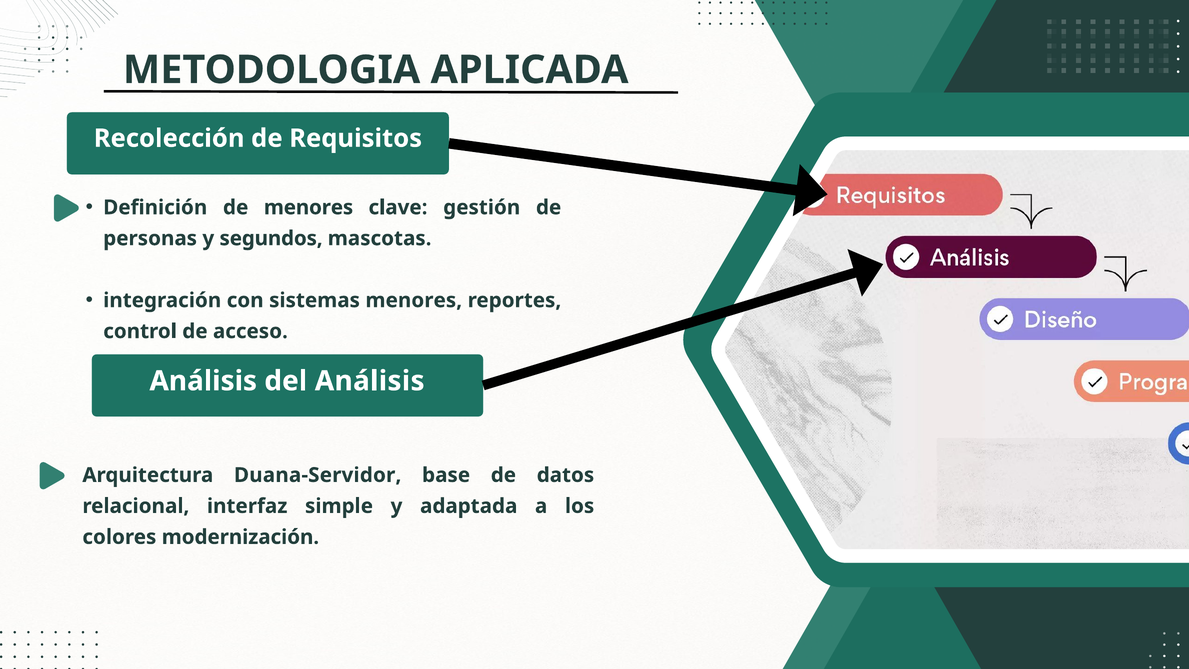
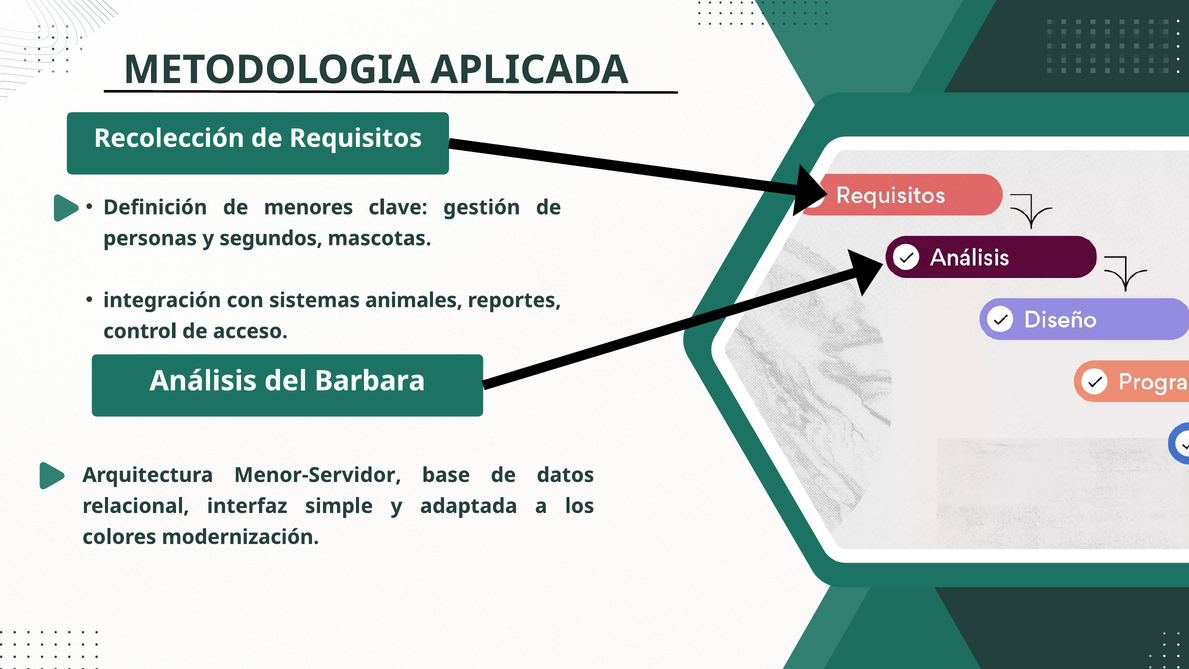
sistemas menores: menores -> animales
del Análisis: Análisis -> Barbara
Duana-Servidor: Duana-Servidor -> Menor-Servidor
